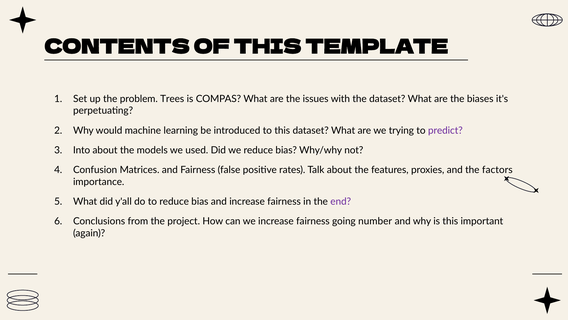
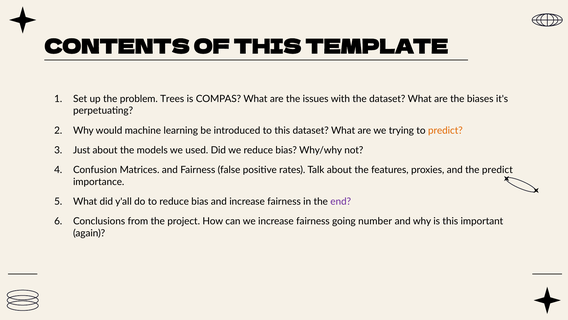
predict at (445, 130) colour: purple -> orange
Into: Into -> Just
the factors: factors -> predict
